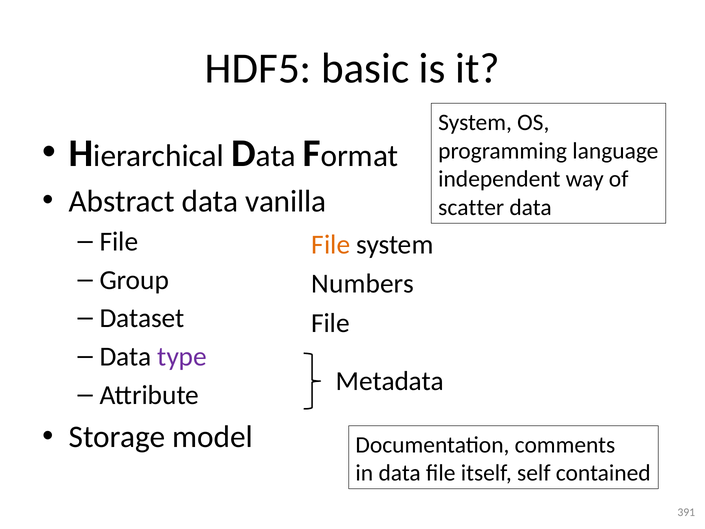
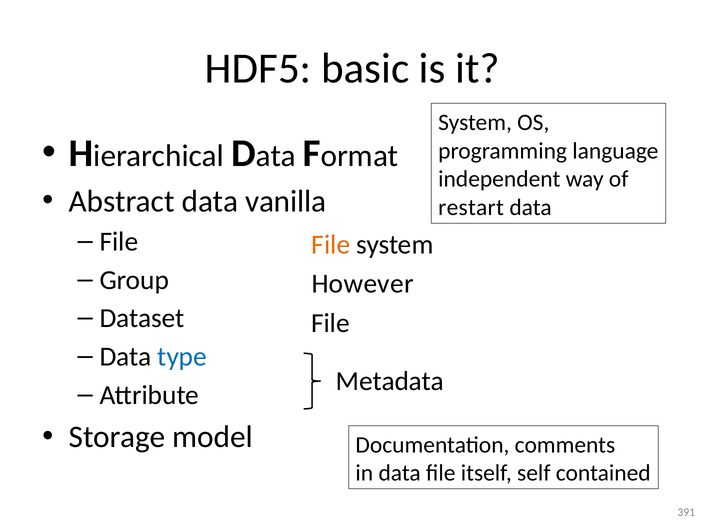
scatter: scatter -> restart
Numbers: Numbers -> However
type colour: purple -> blue
